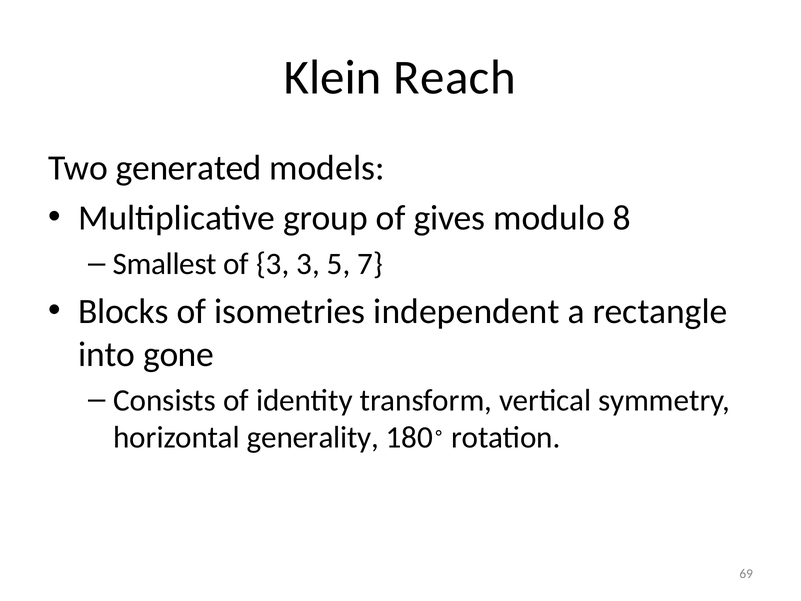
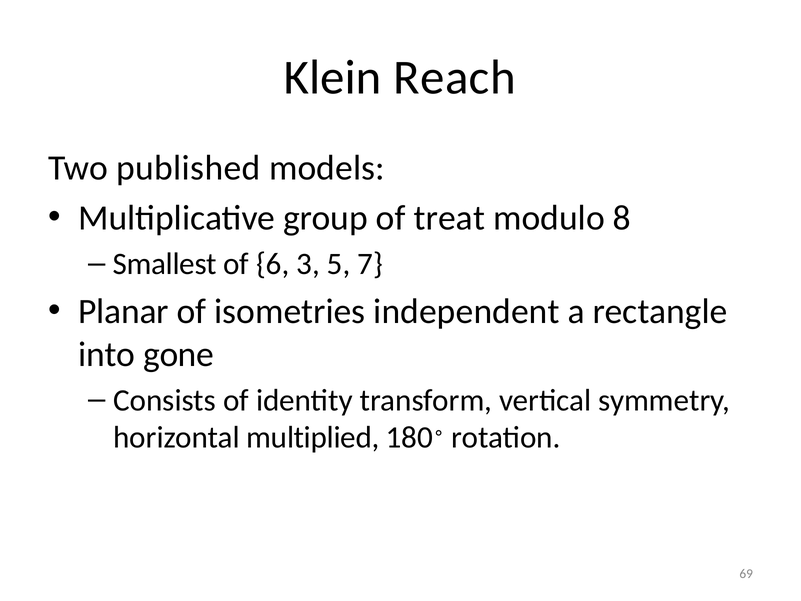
generated: generated -> published
gives: gives -> treat
of 3: 3 -> 6
Blocks: Blocks -> Planar
generality: generality -> multiplied
